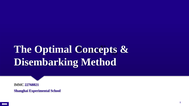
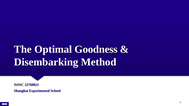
Concepts: Concepts -> Goodness
